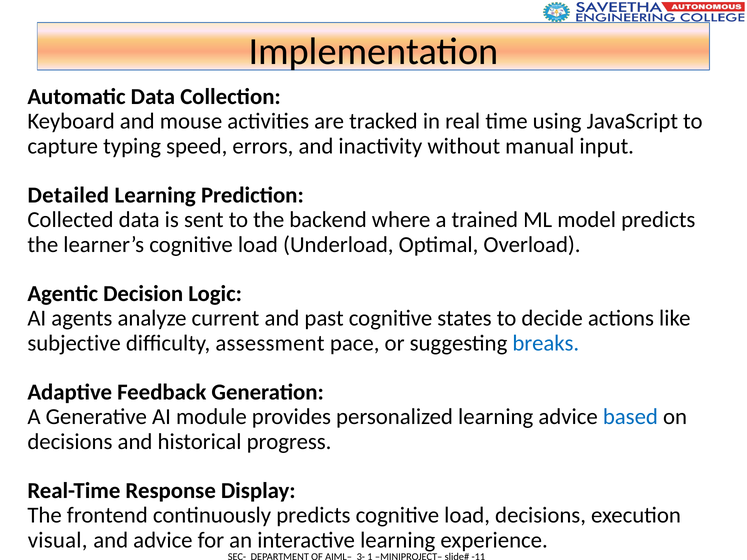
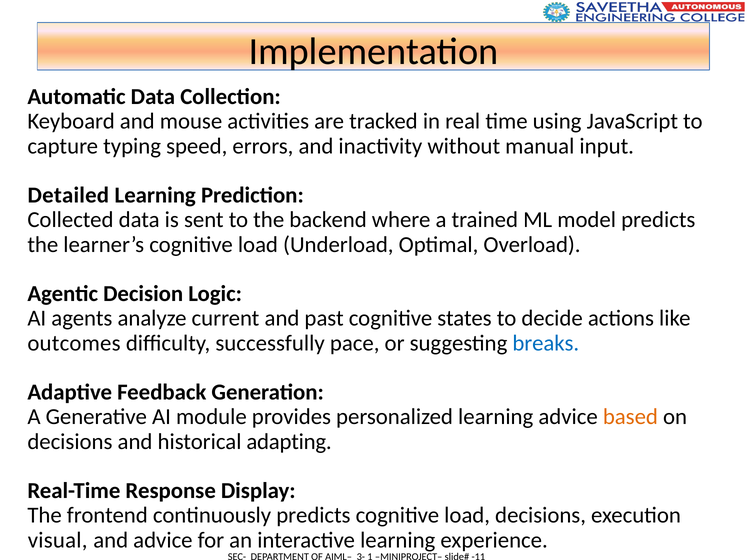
subjective: subjective -> outcomes
assessment: assessment -> successfully
based colour: blue -> orange
progress: progress -> adapting
